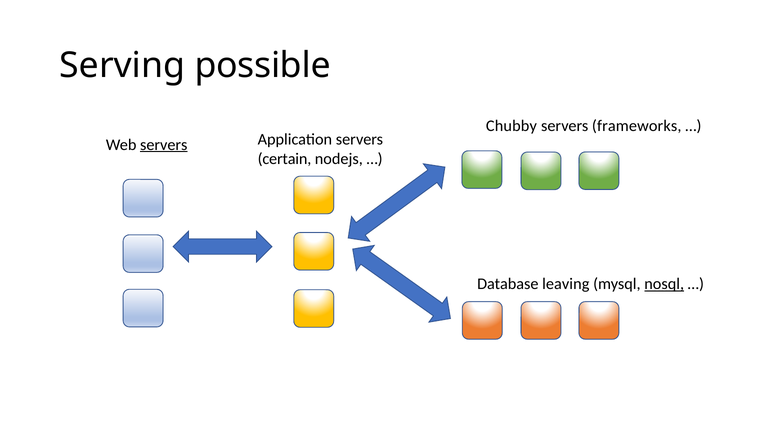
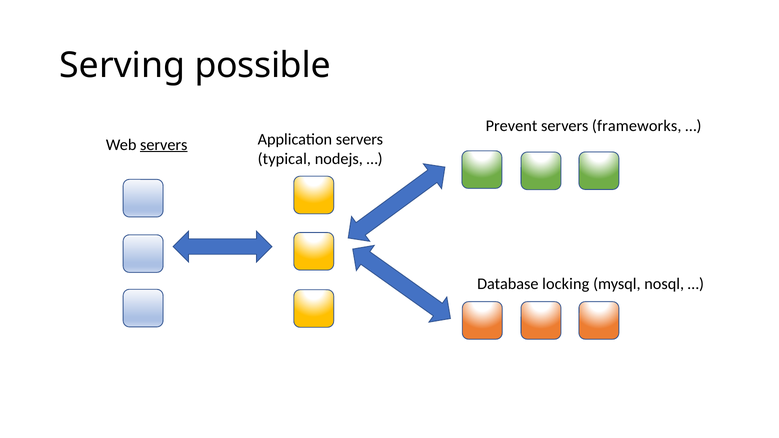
Chubby: Chubby -> Prevent
certain: certain -> typical
leaving: leaving -> locking
nosql underline: present -> none
